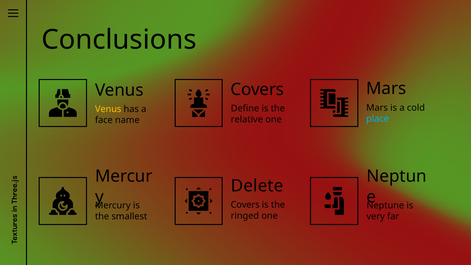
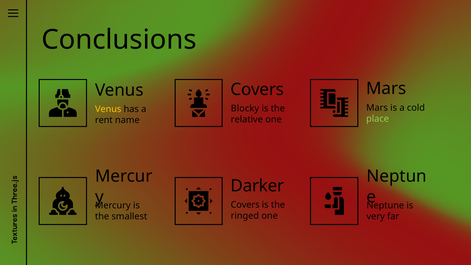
Define: Define -> Blocky
place colour: light blue -> light green
face: face -> rent
Delete: Delete -> Darker
